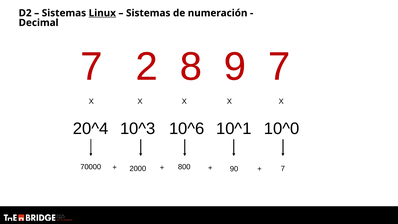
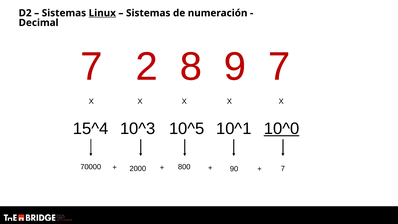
20^4: 20^4 -> 15^4
10^6: 10^6 -> 10^5
10^0 underline: none -> present
